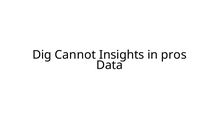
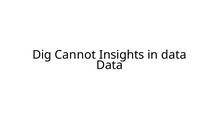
in pros: pros -> data
